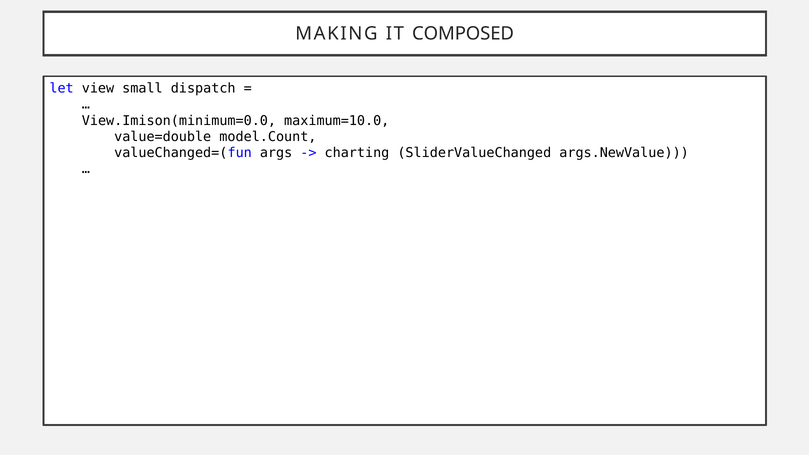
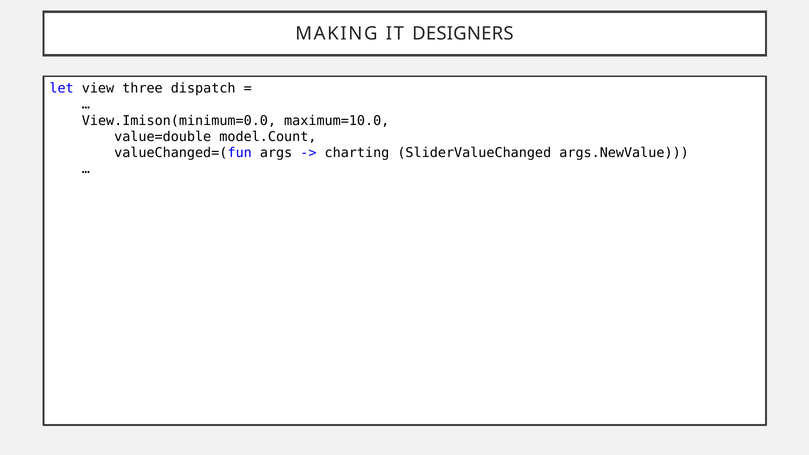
COMPOSED: COMPOSED -> DESIGNERS
small: small -> three
